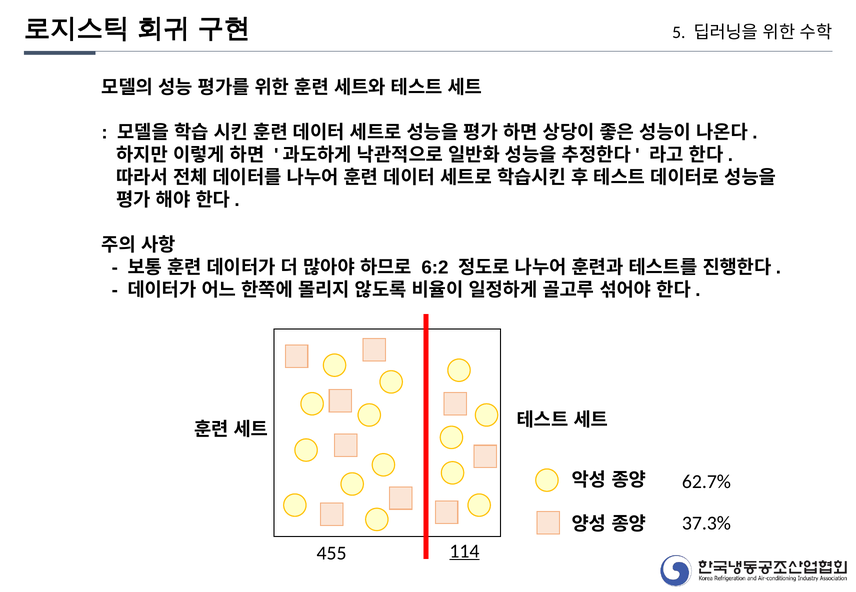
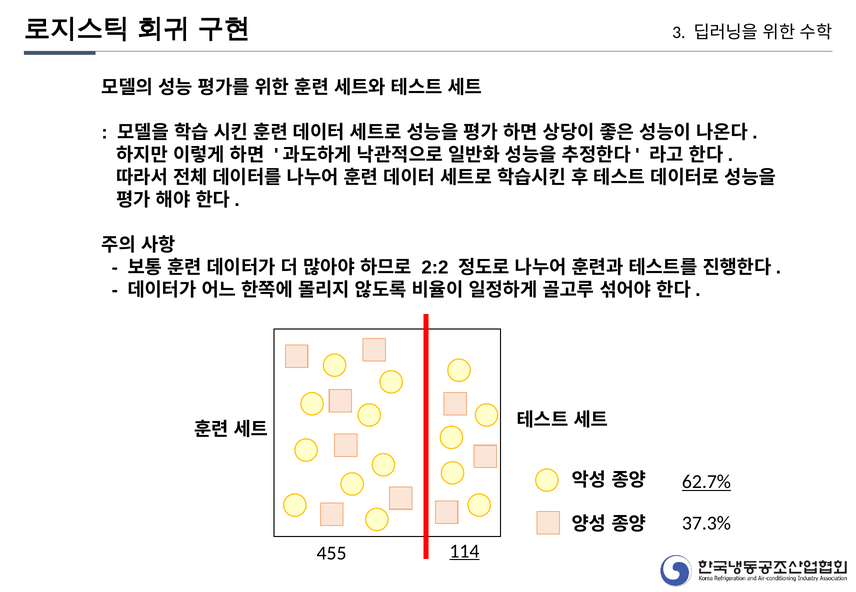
5: 5 -> 3
6:2: 6:2 -> 2:2
62.7% underline: none -> present
